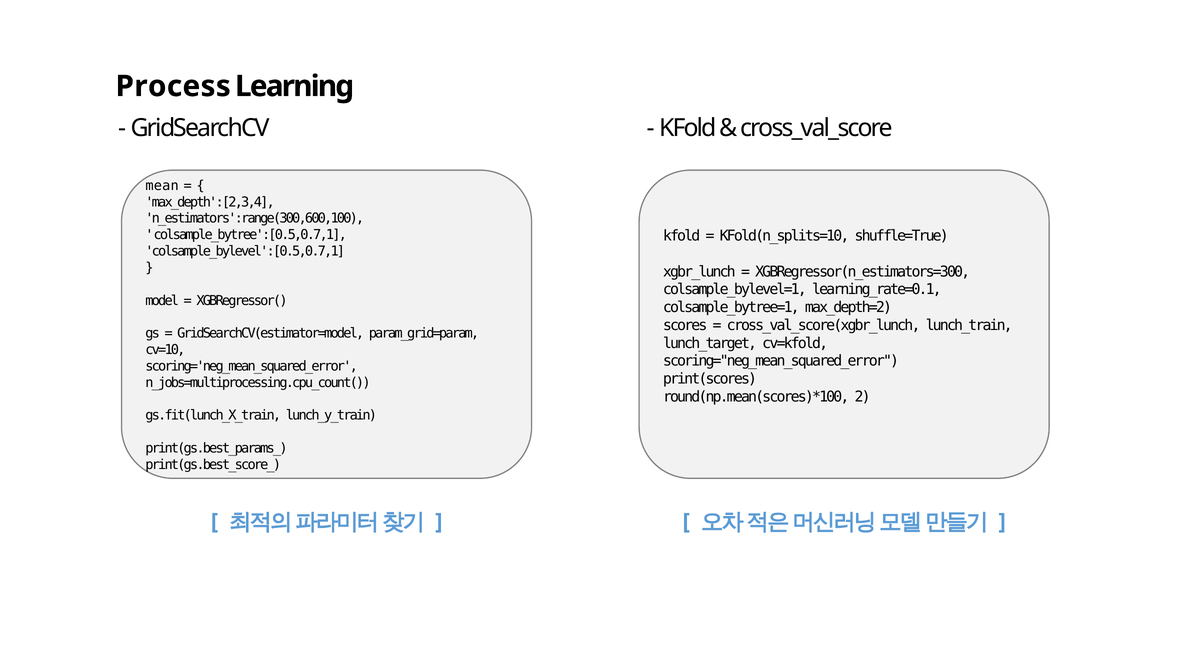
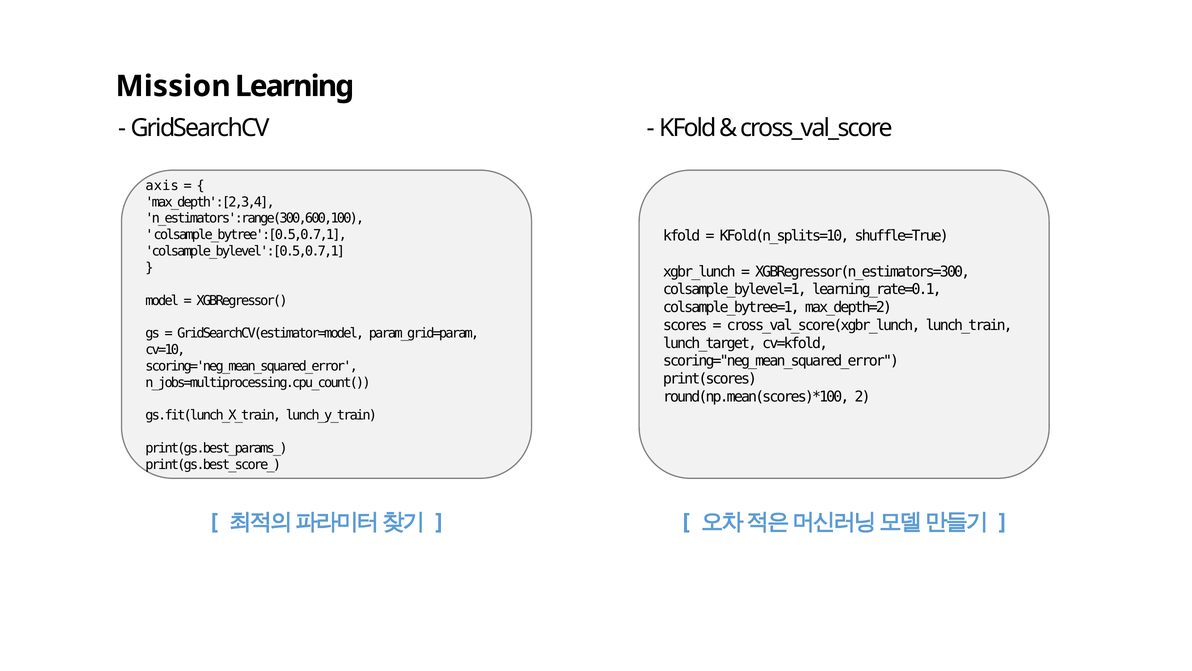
Process: Process -> Mission
mean: mean -> axis
